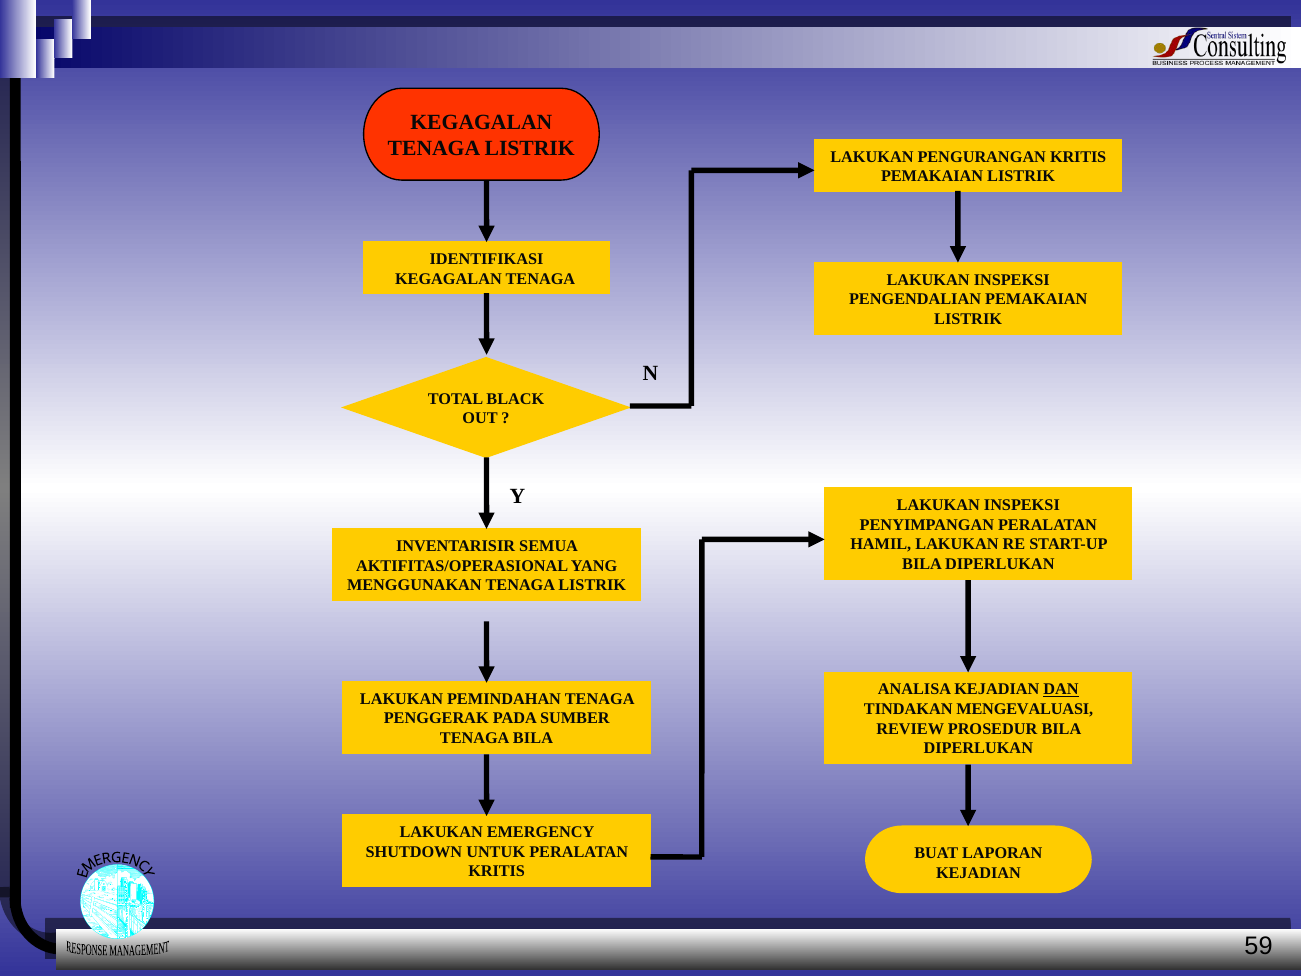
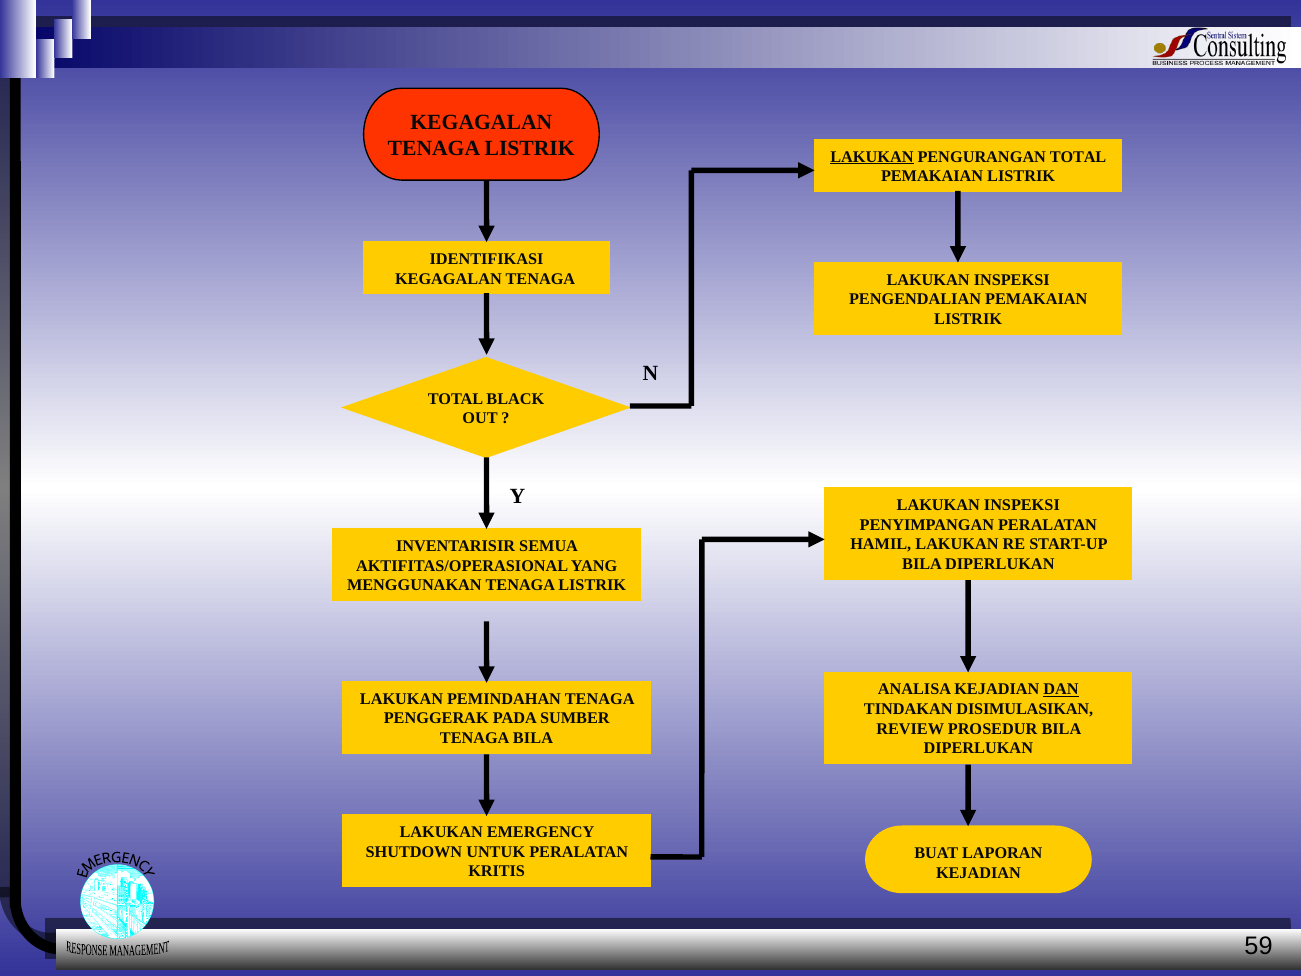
LAKUKAN at (872, 157) underline: none -> present
PENGURANGAN KRITIS: KRITIS -> TOTAL
MENGEVALUASI: MENGEVALUASI -> DISIMULASIKAN
